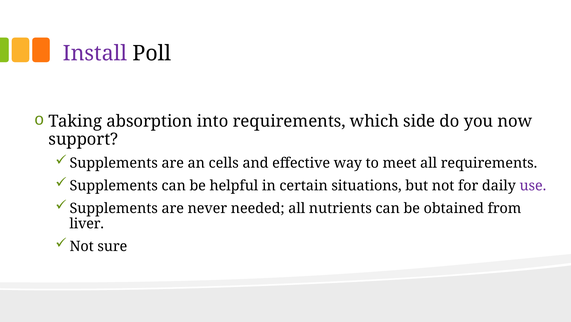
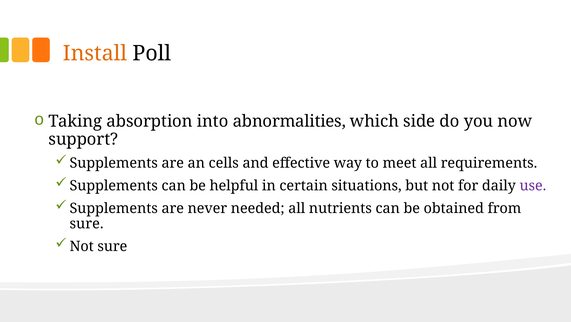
Install colour: purple -> orange
into requirements: requirements -> abnormalities
liver at (87, 223): liver -> sure
